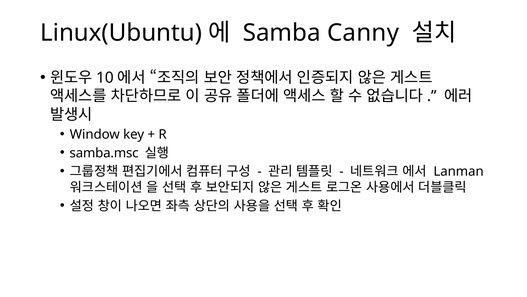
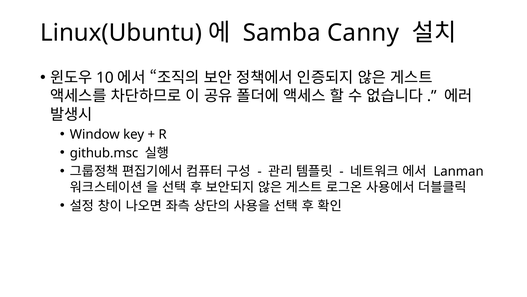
samba.msc: samba.msc -> github.msc
